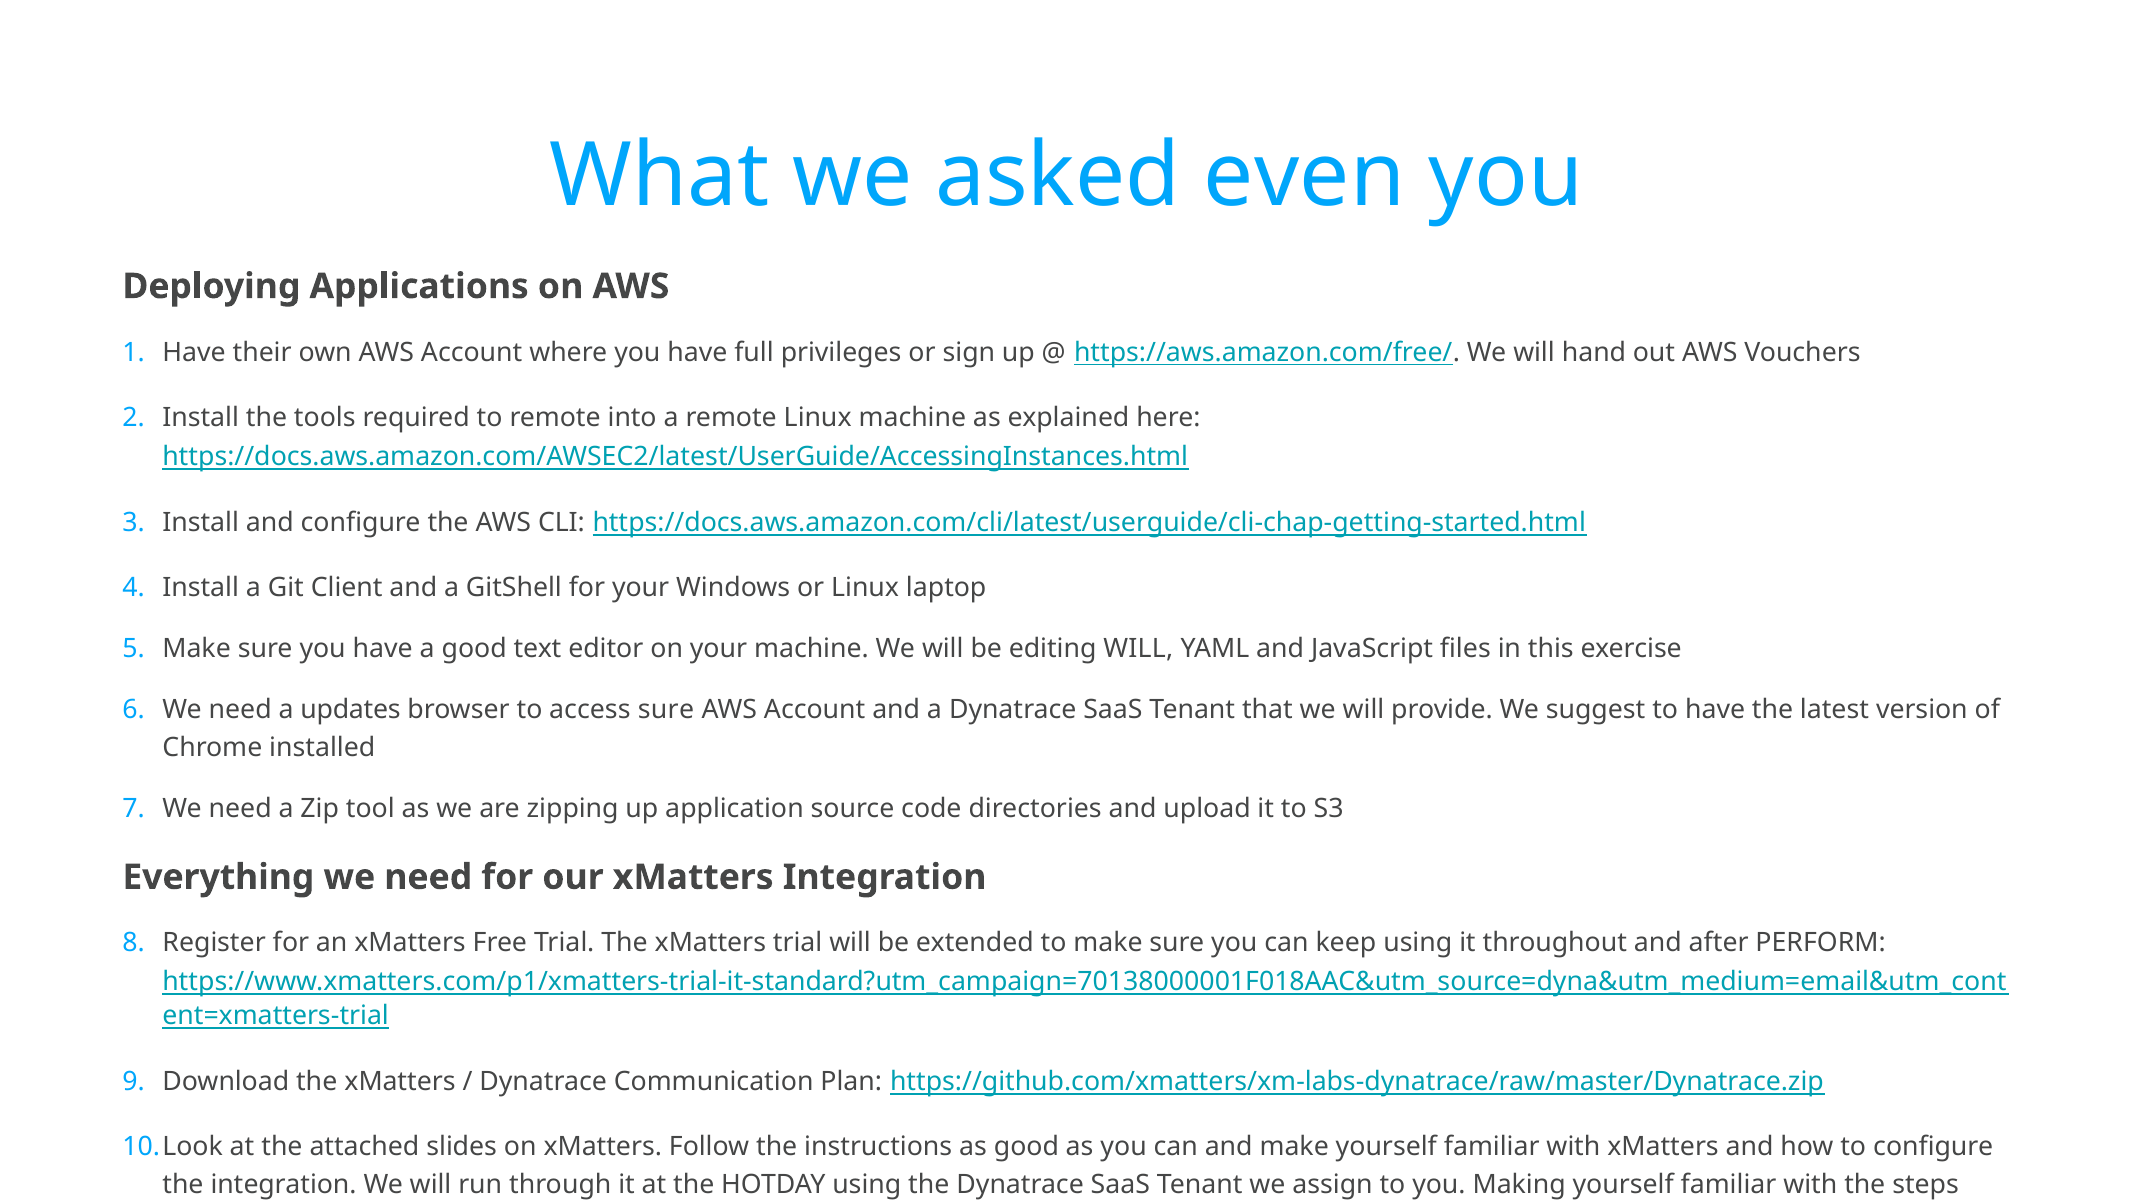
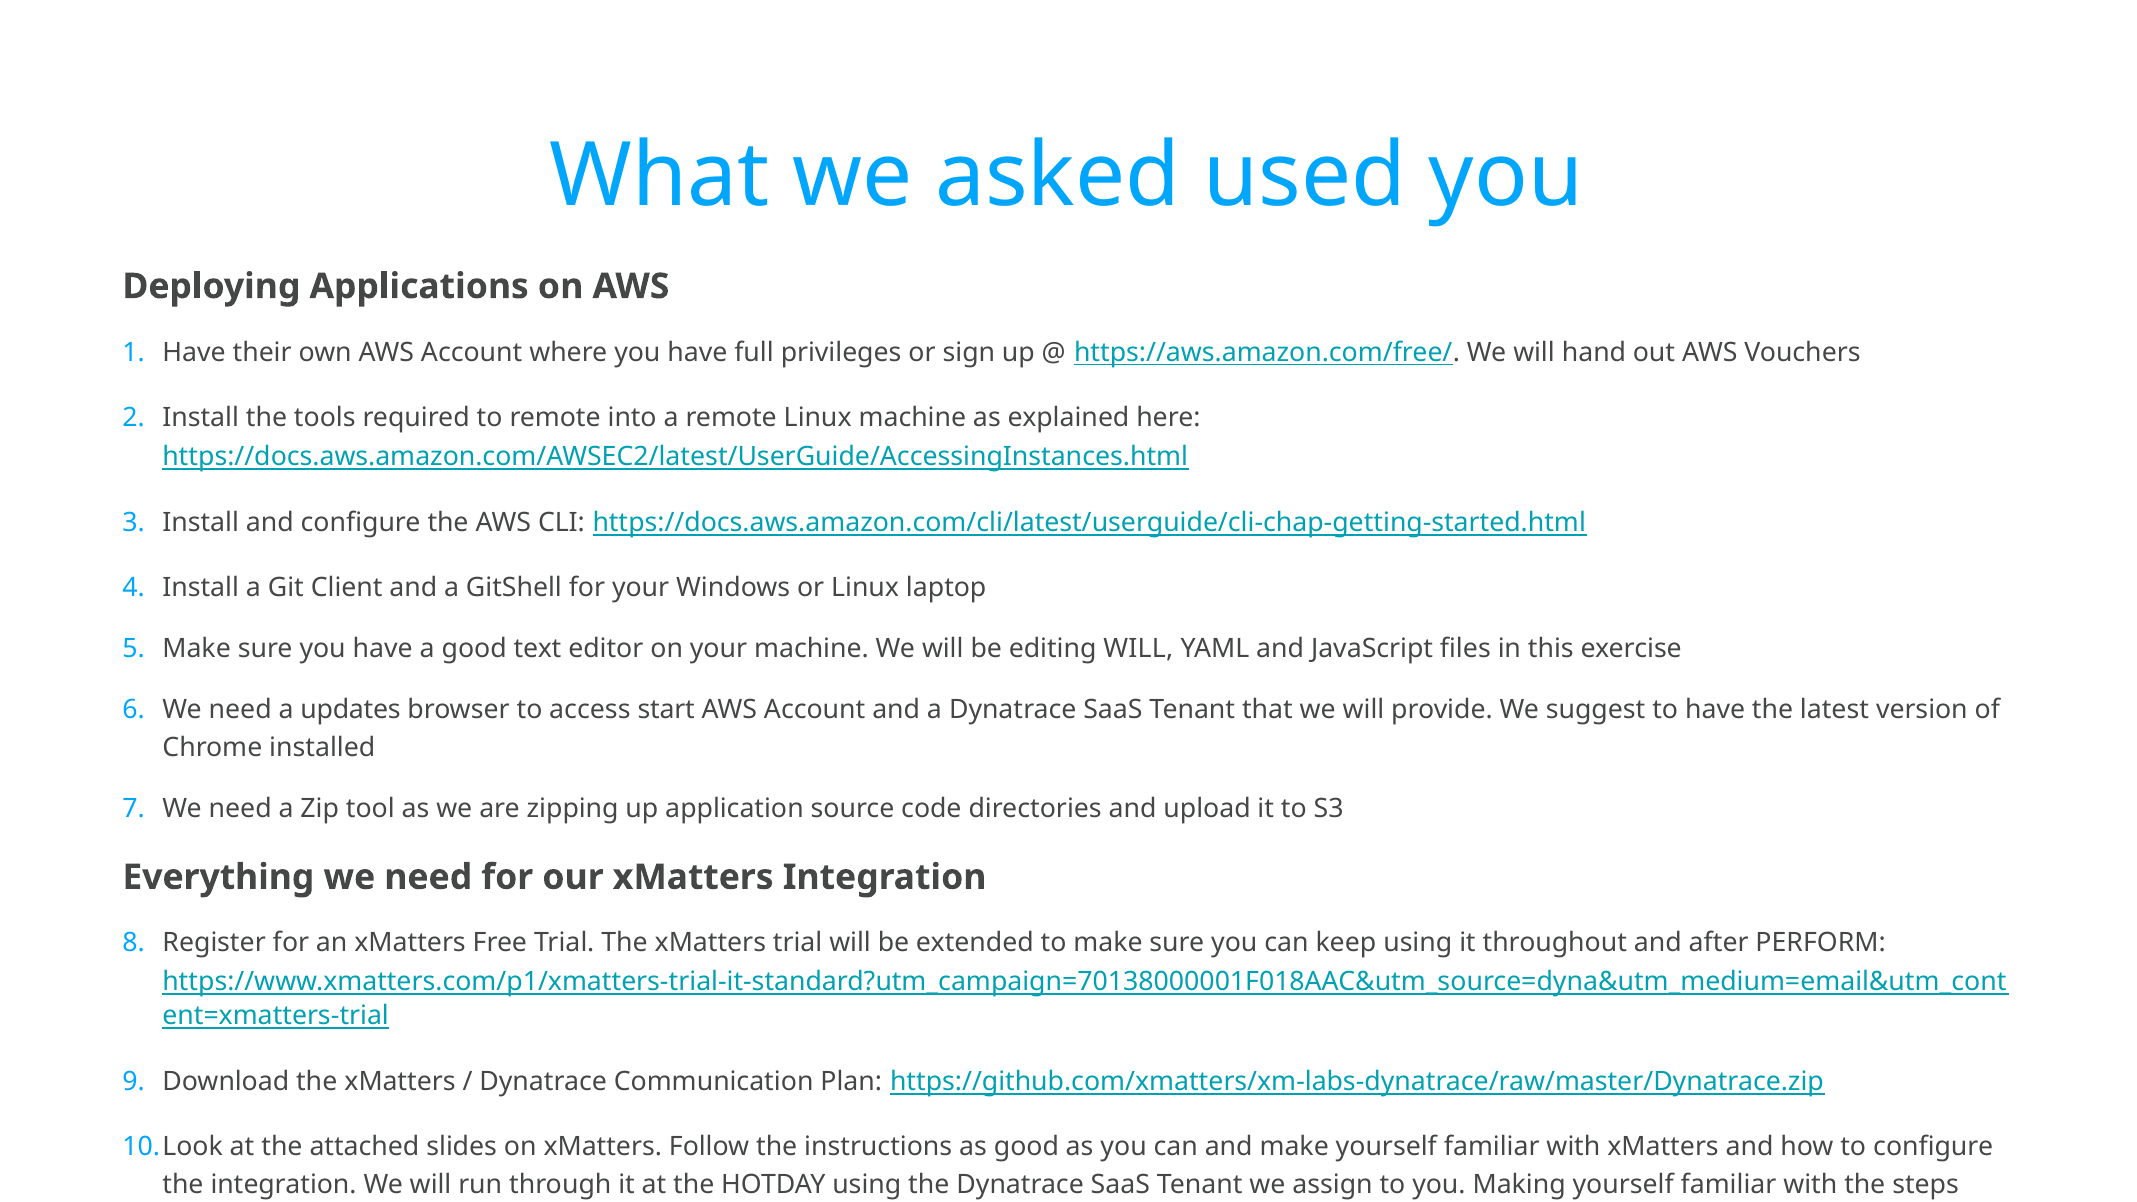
even: even -> used
access sure: sure -> start
